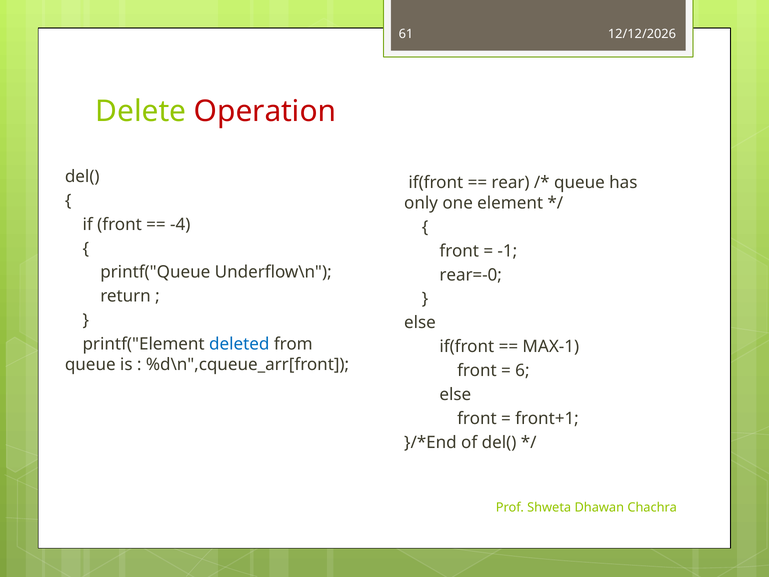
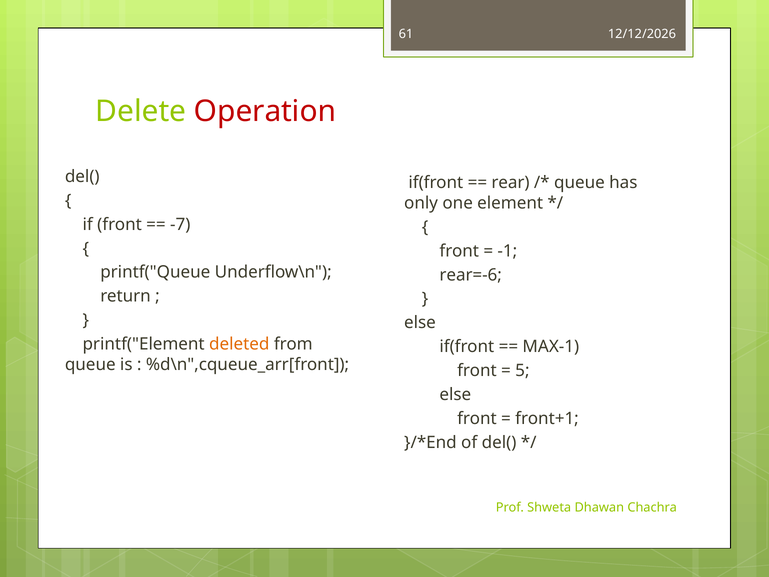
-4: -4 -> -7
rear=-0: rear=-0 -> rear=-6
deleted colour: blue -> orange
6: 6 -> 5
